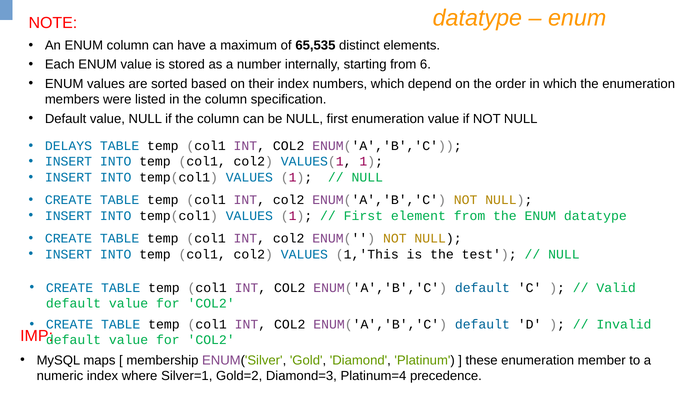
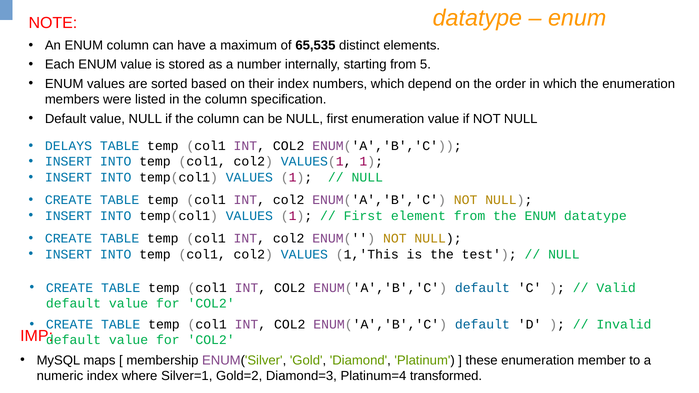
6: 6 -> 5
precedence: precedence -> transformed
